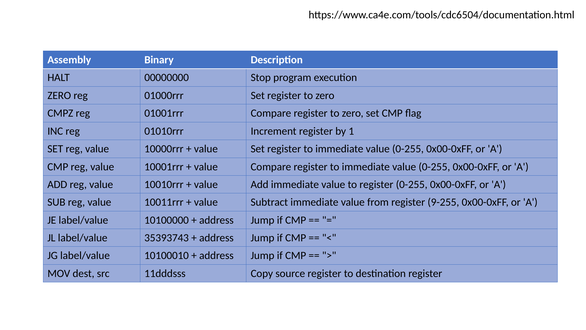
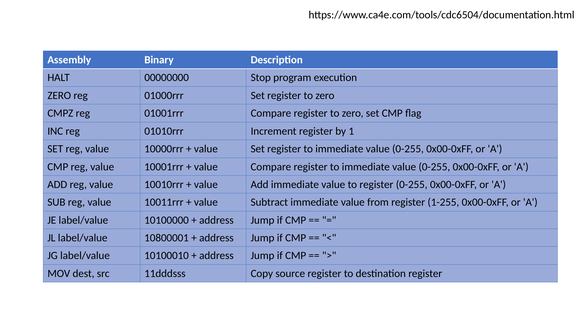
9-255: 9-255 -> 1-255
35393743: 35393743 -> 10800001
